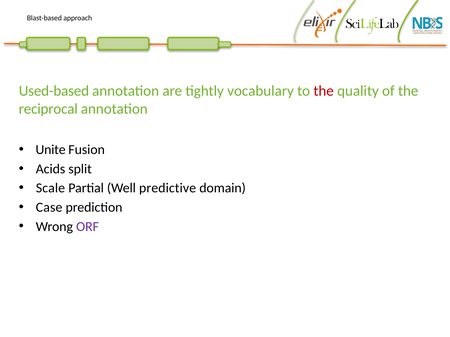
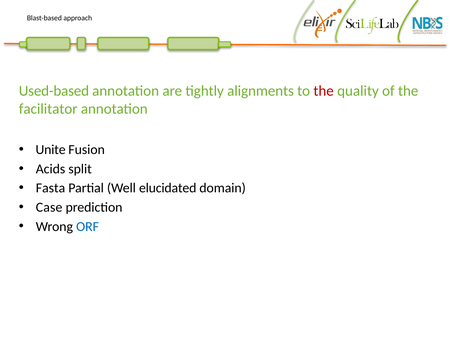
vocabulary: vocabulary -> alignments
reciprocal: reciprocal -> facilitator
Scale: Scale -> Fasta
predictive: predictive -> elucidated
ORF colour: purple -> blue
